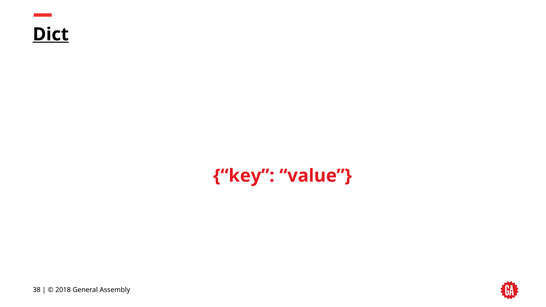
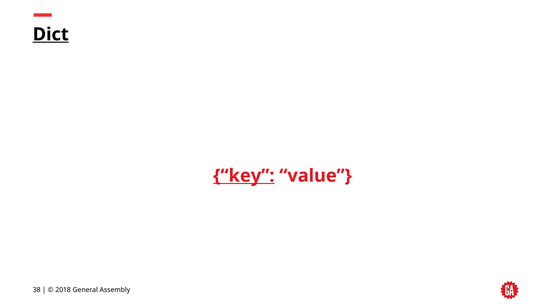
key underline: none -> present
